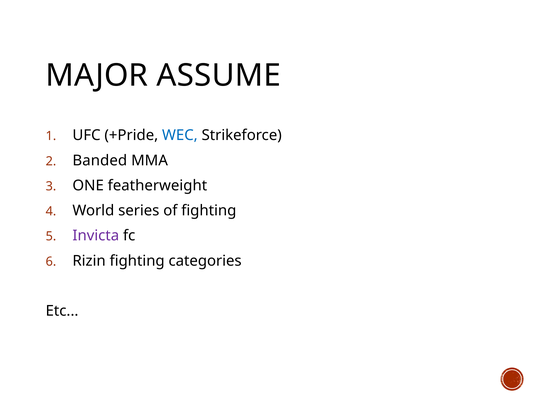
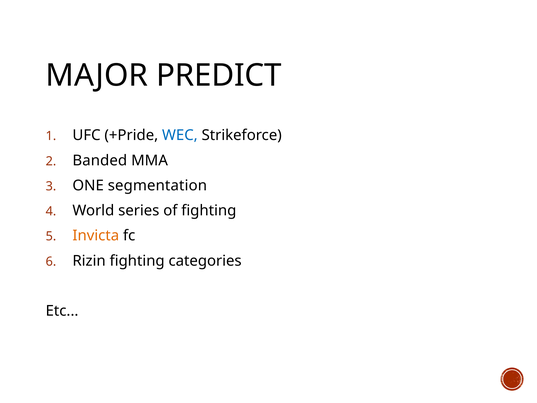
ASSUME: ASSUME -> PREDICT
featherweight: featherweight -> segmentation
Invicta colour: purple -> orange
